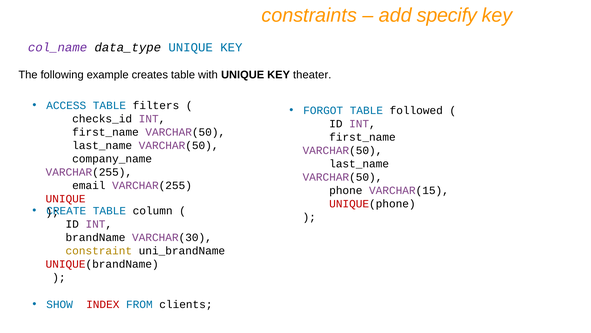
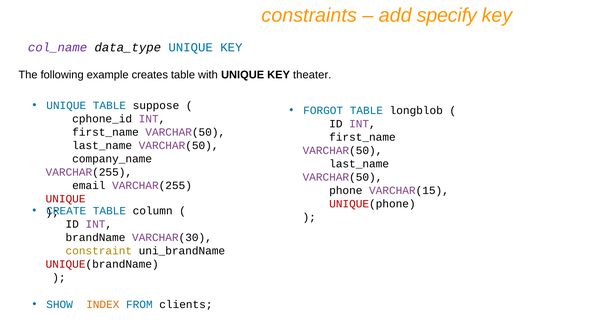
ACCESS at (66, 105): ACCESS -> UNIQUE
filters: filters -> suppose
followed: followed -> longblob
checks_id: checks_id -> cphone_id
INDEX colour: red -> orange
